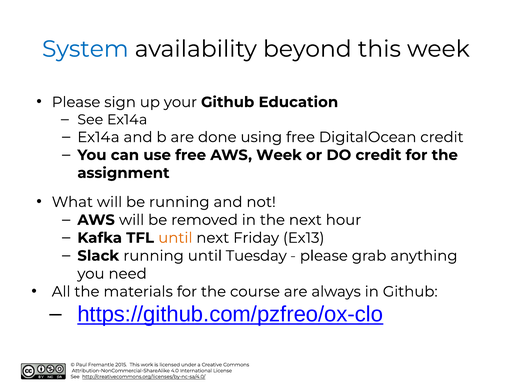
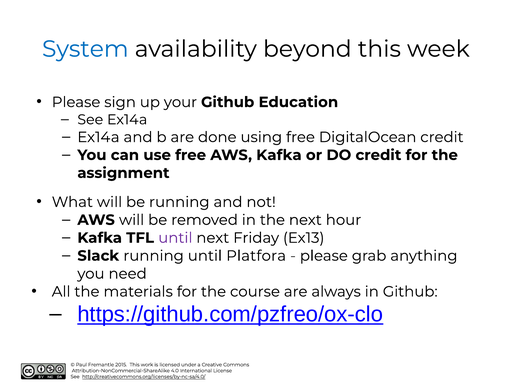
AWS Week: Week -> Kafka
until at (175, 238) colour: orange -> purple
Tuesday: Tuesday -> Platfora
